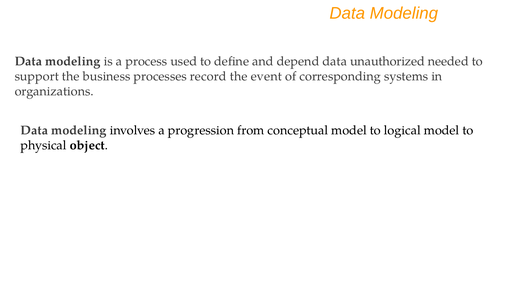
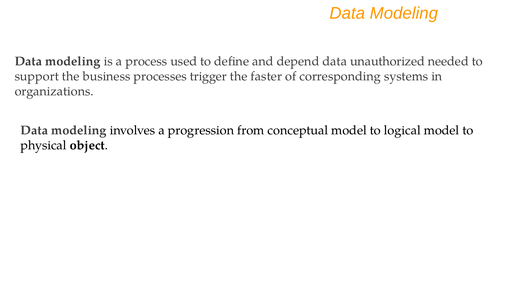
record: record -> trigger
event: event -> faster
